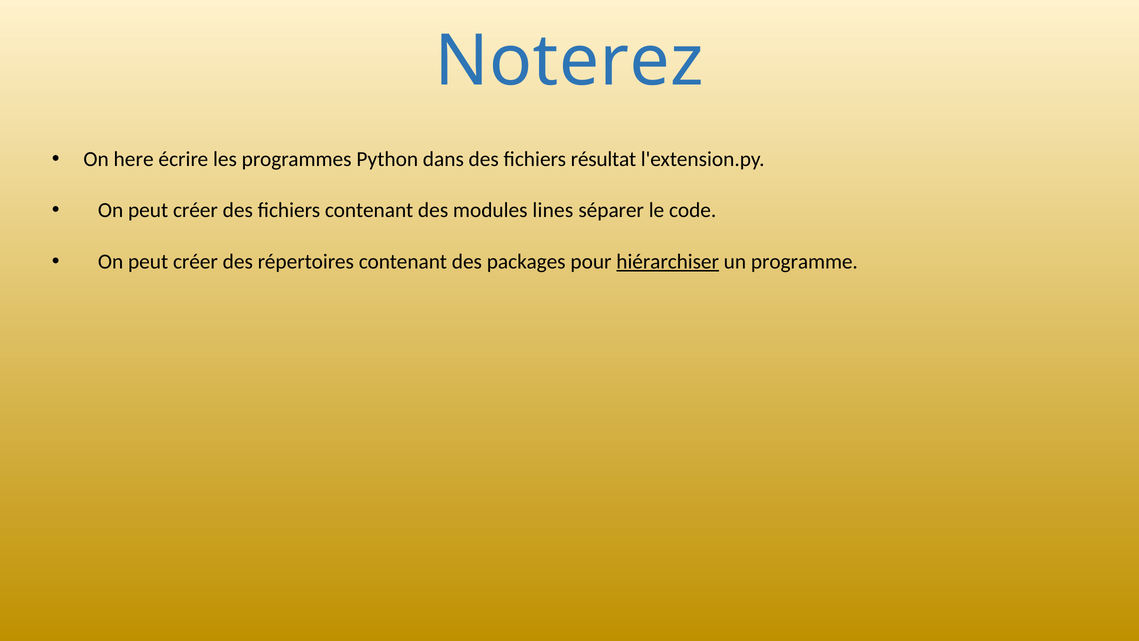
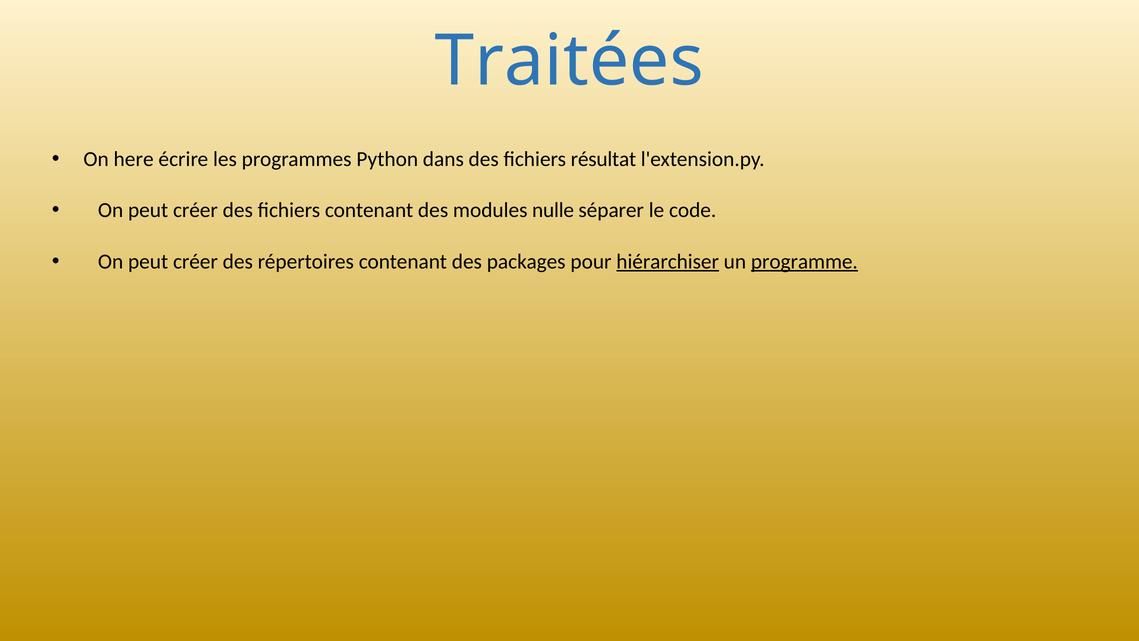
Noterez: Noterez -> Traitées
lines: lines -> nulle
programme underline: none -> present
